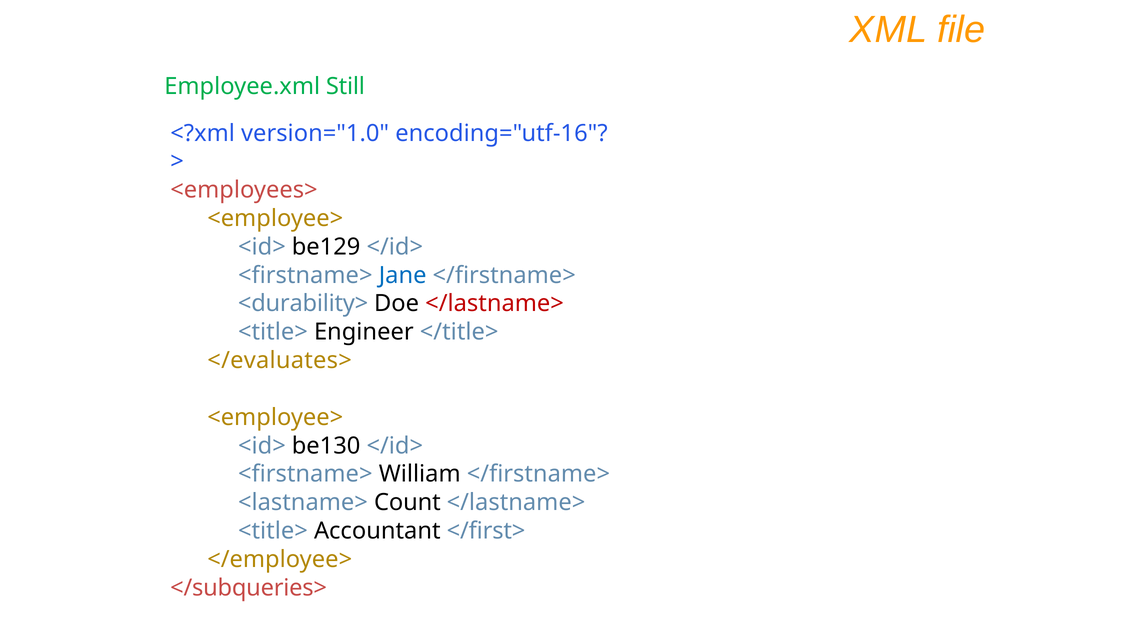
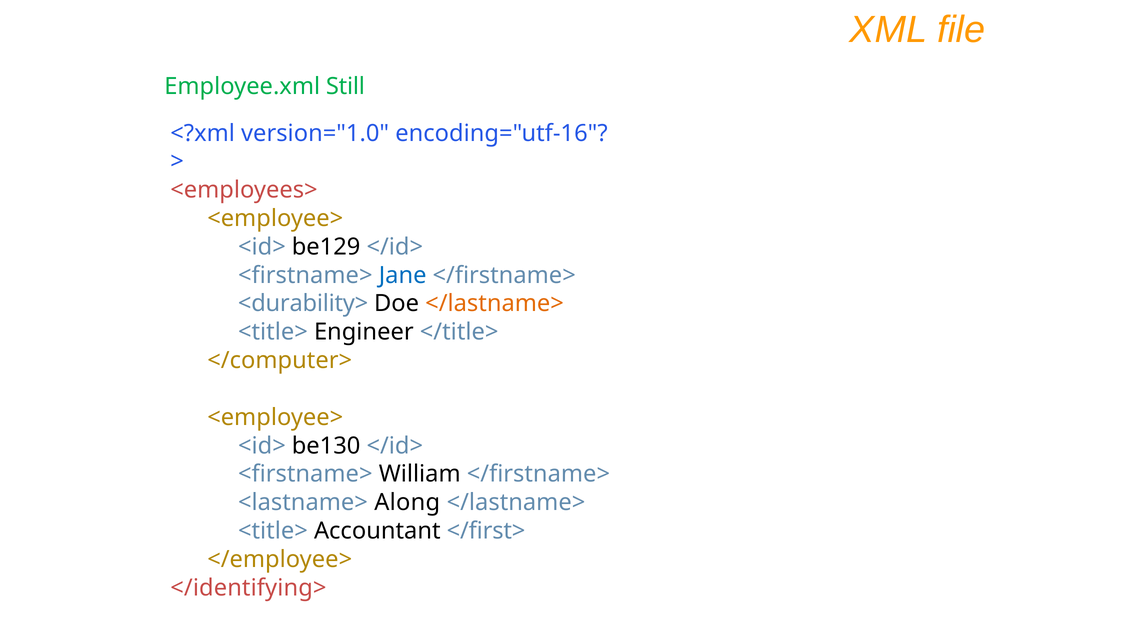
</lastname> at (495, 304) colour: red -> orange
</evaluates>: </evaluates> -> </computer>
Count: Count -> Along
</subqueries>: </subqueries> -> </identifying>
